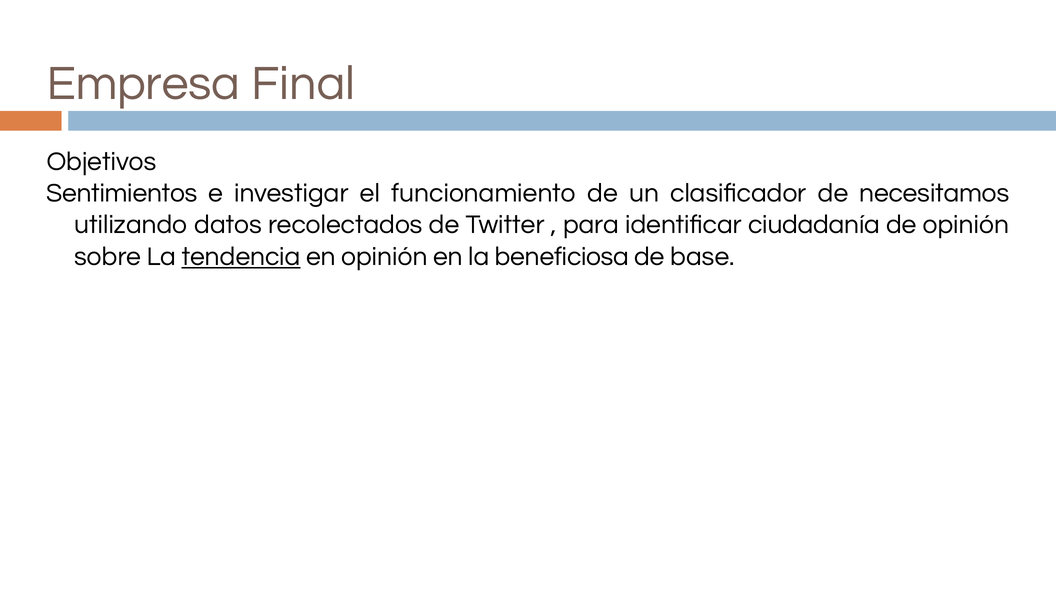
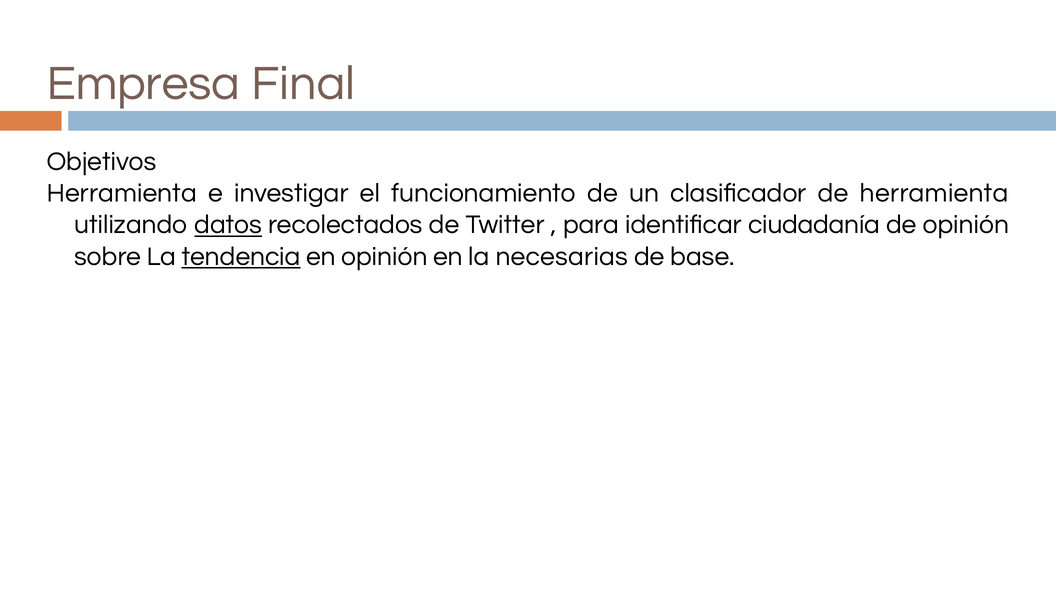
Sentimientos at (122, 193): Sentimientos -> Herramienta
de necesitamos: necesitamos -> herramienta
datos underline: none -> present
beneficiosa: beneficiosa -> necesarias
